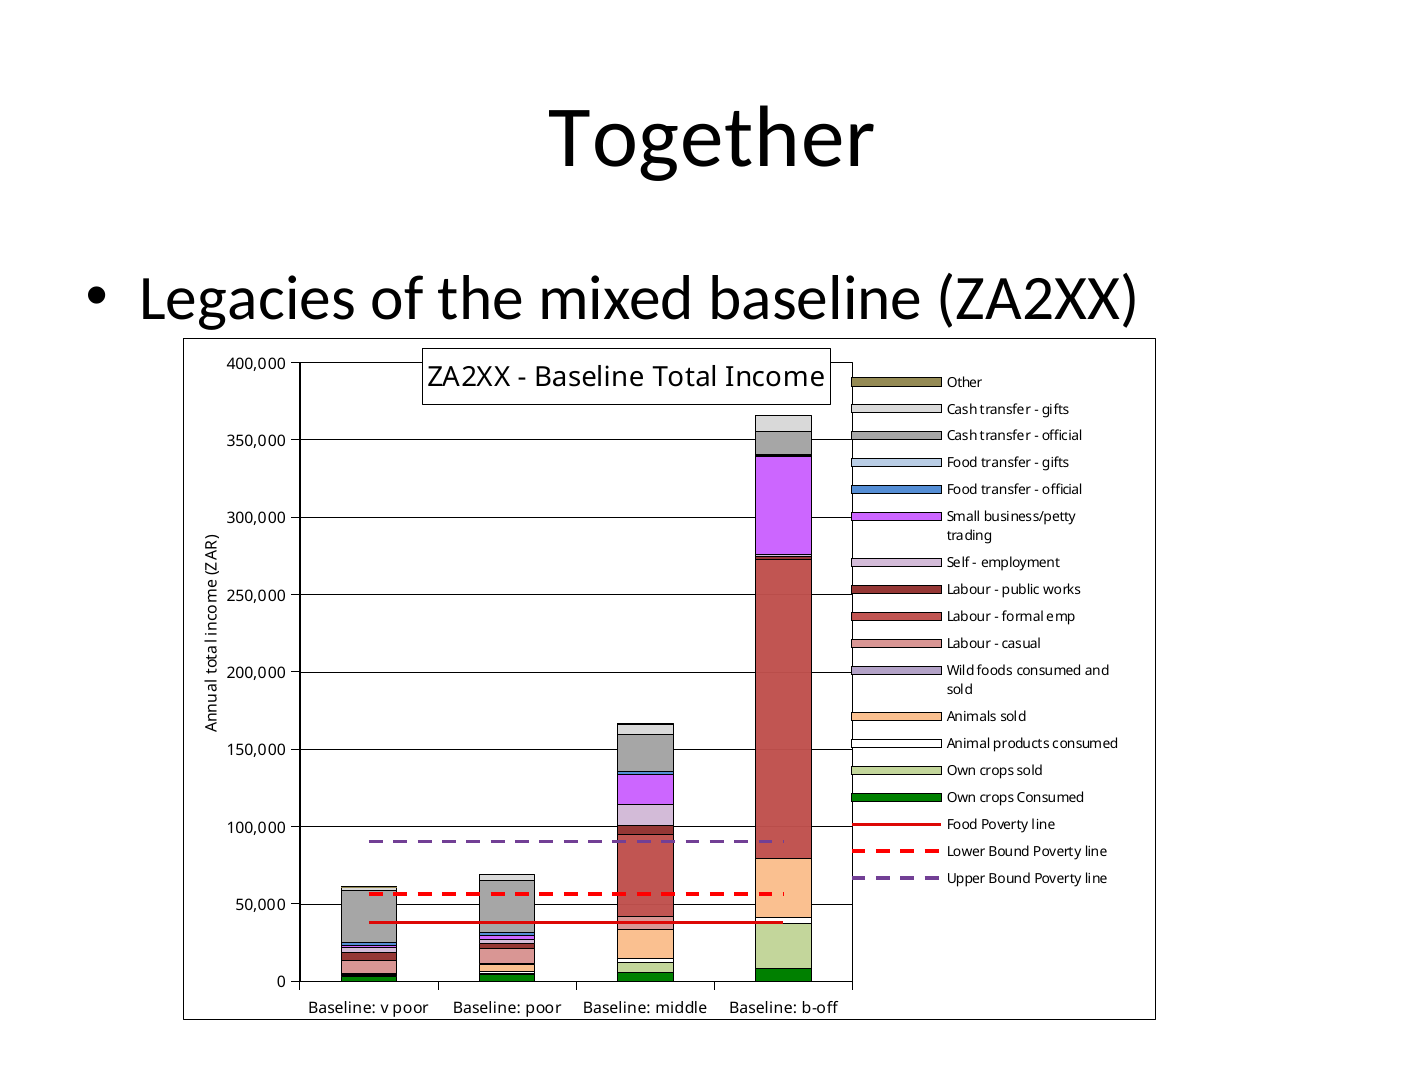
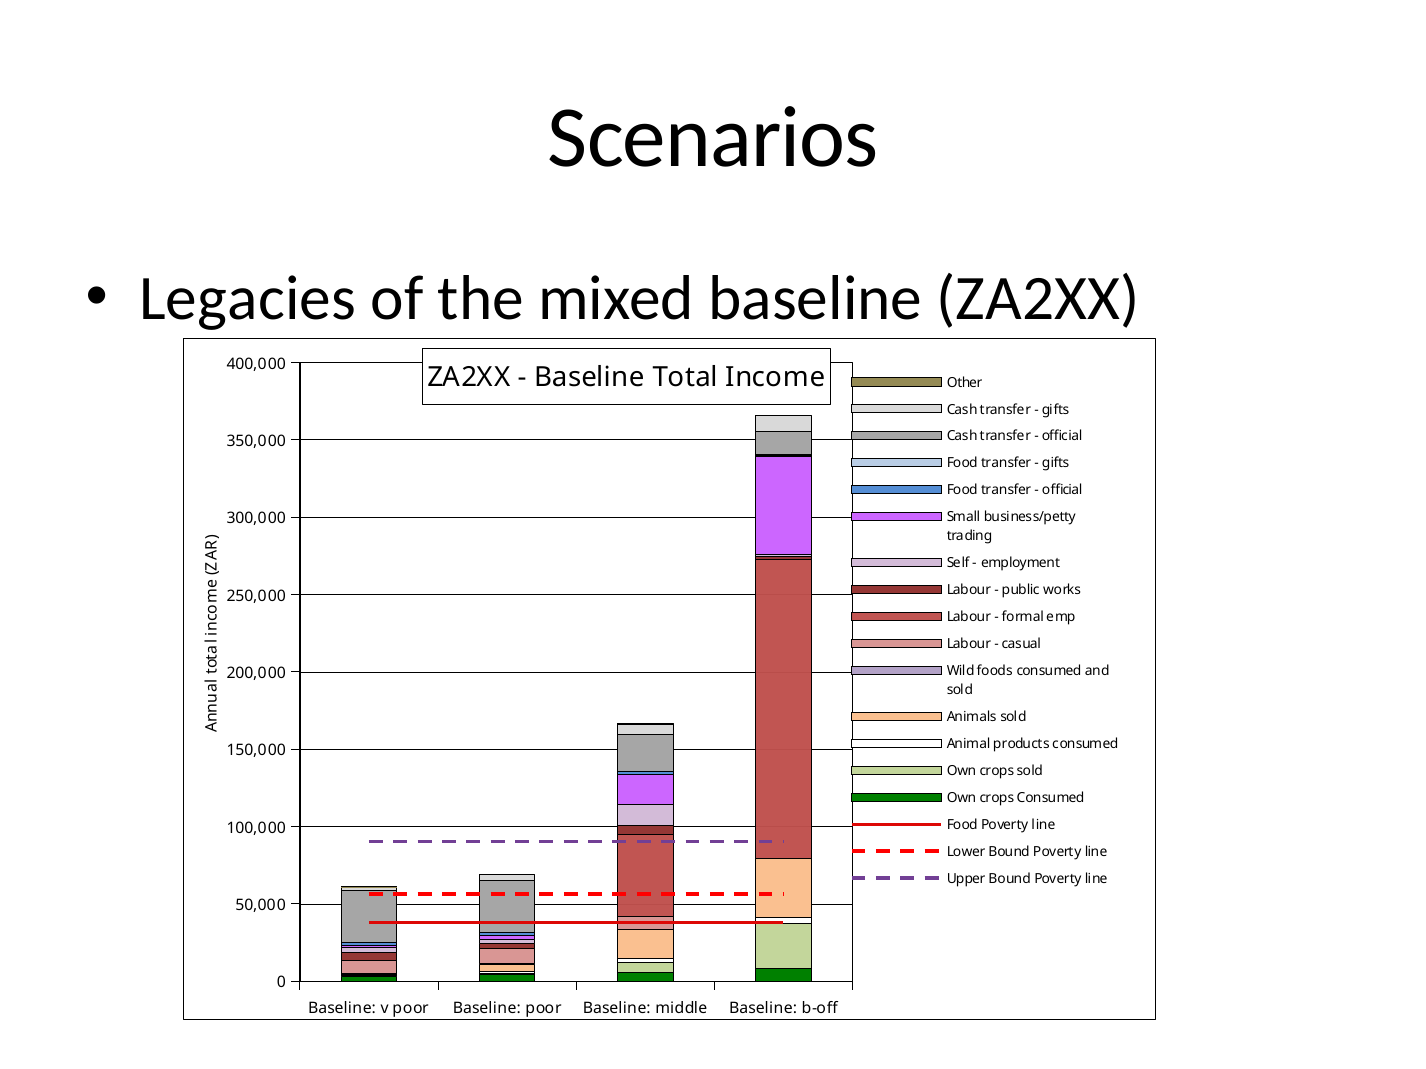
Together: Together -> Scenarios
